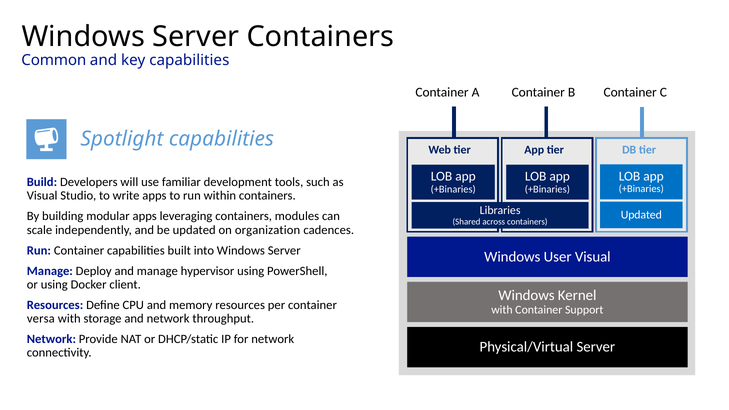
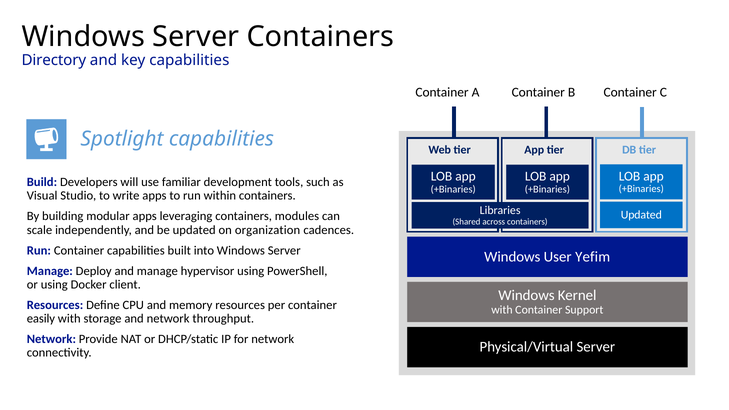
Common: Common -> Directory
User Visual: Visual -> Yefim
versa: versa -> easily
